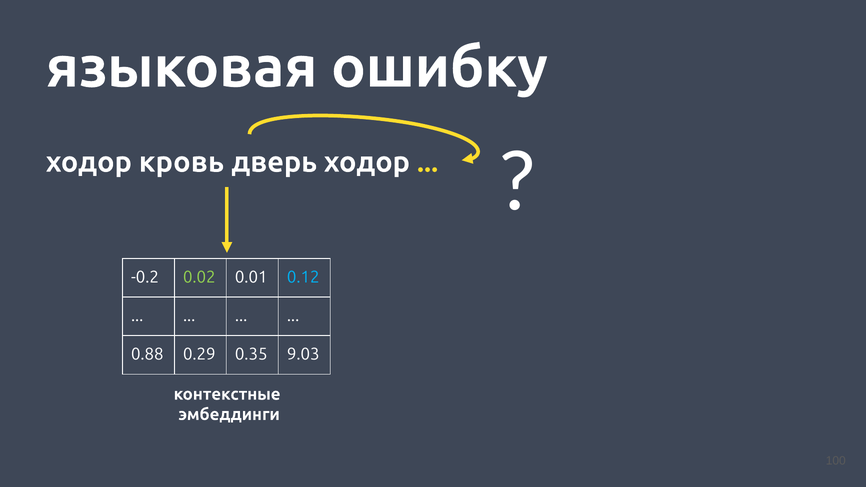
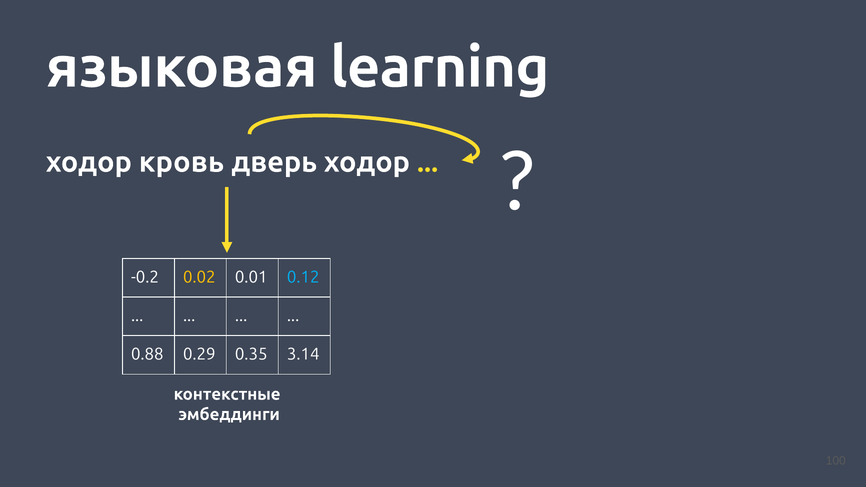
ошибку: ошибку -> learning
0.02 colour: light green -> yellow
9.03: 9.03 -> 3.14
